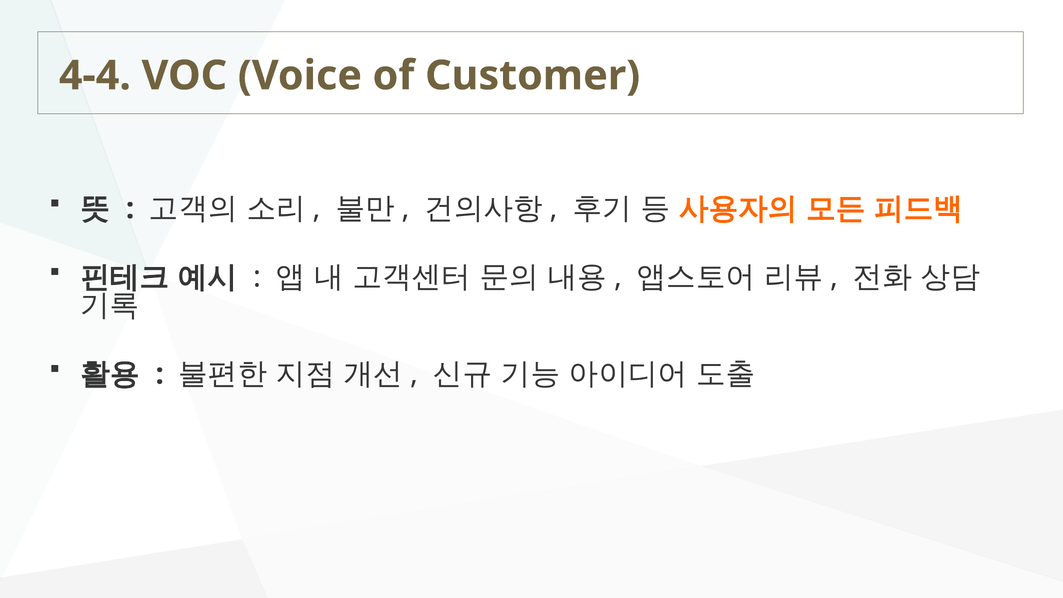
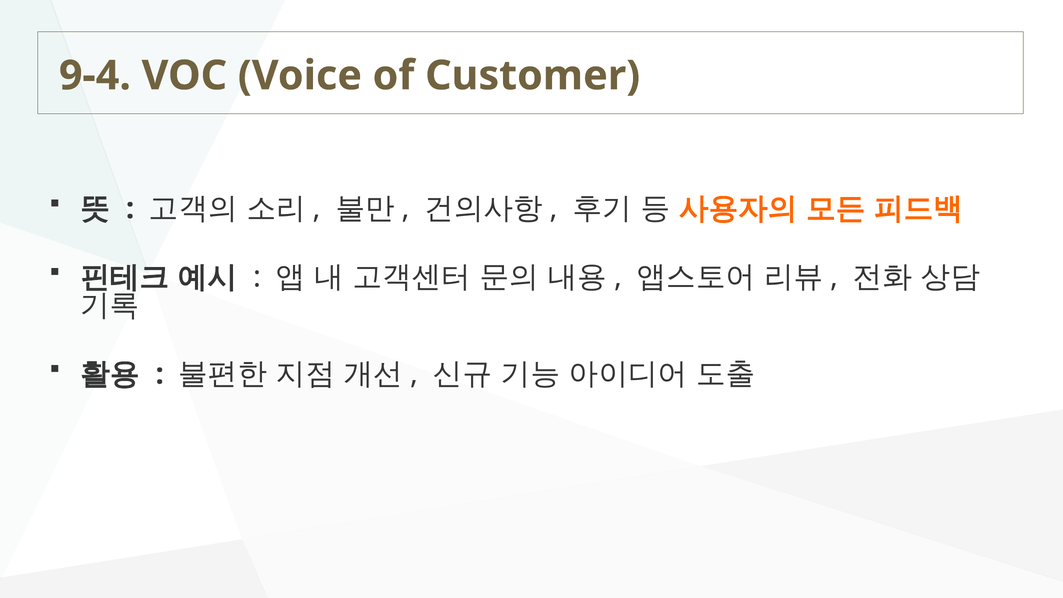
4-4: 4-4 -> 9-4
